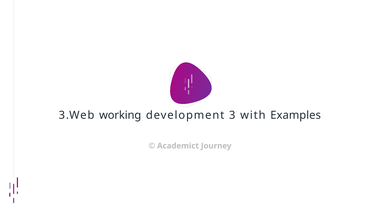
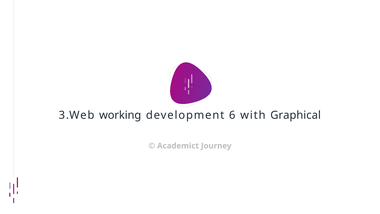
3: 3 -> 6
Examples: Examples -> Graphical
